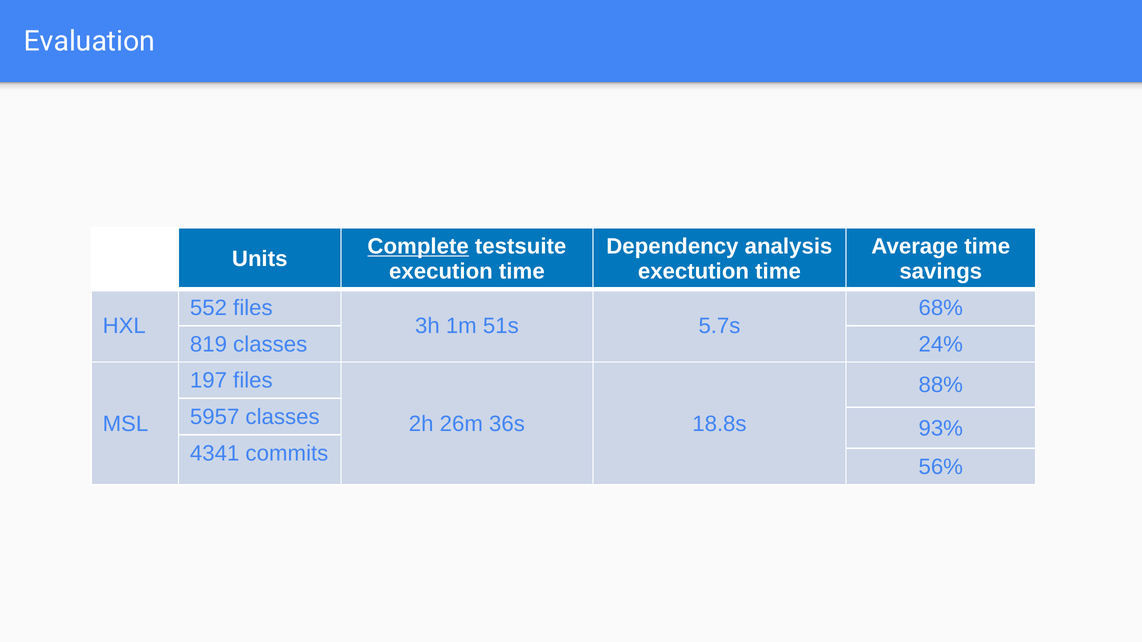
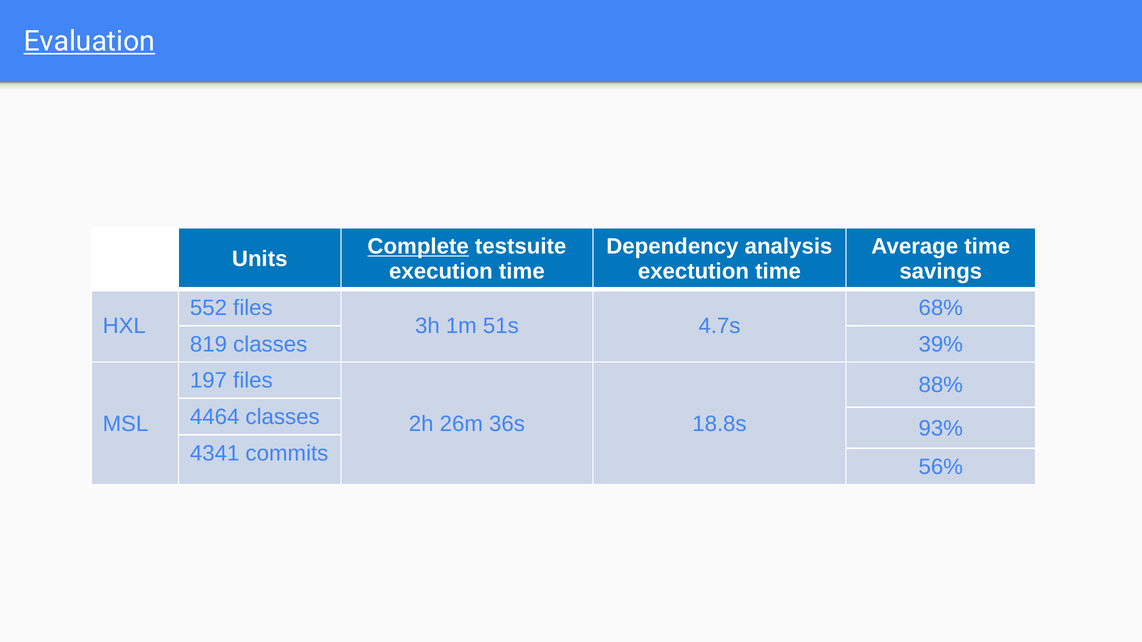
Evaluation underline: none -> present
5.7s: 5.7s -> 4.7s
24%: 24% -> 39%
5957: 5957 -> 4464
